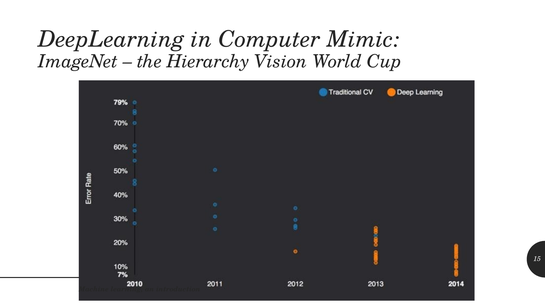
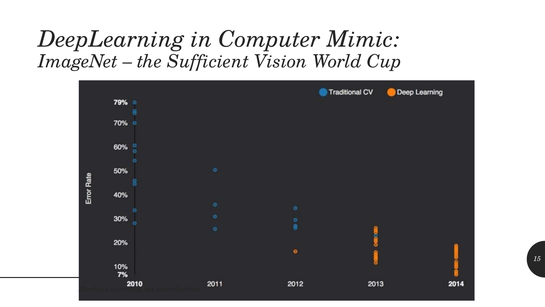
Hierarchy: Hierarchy -> Sufficient
